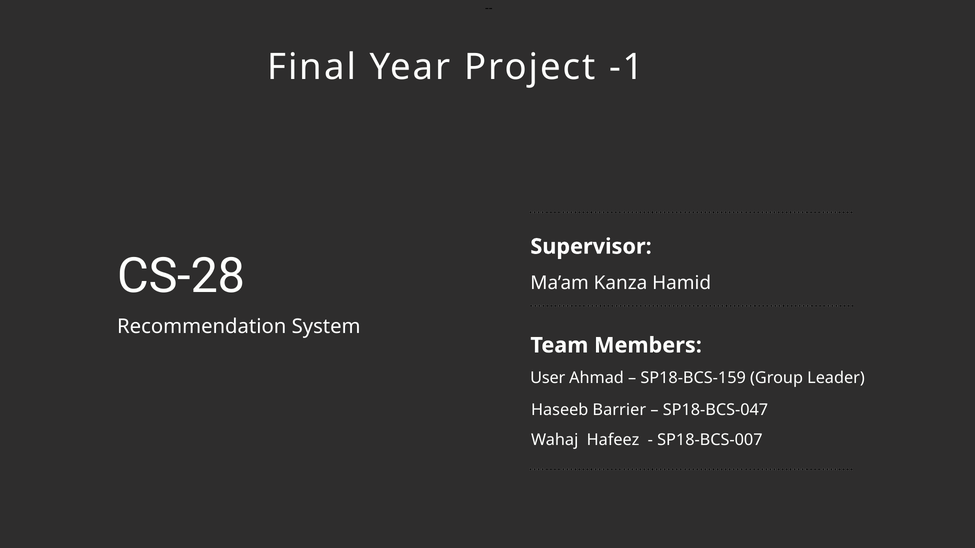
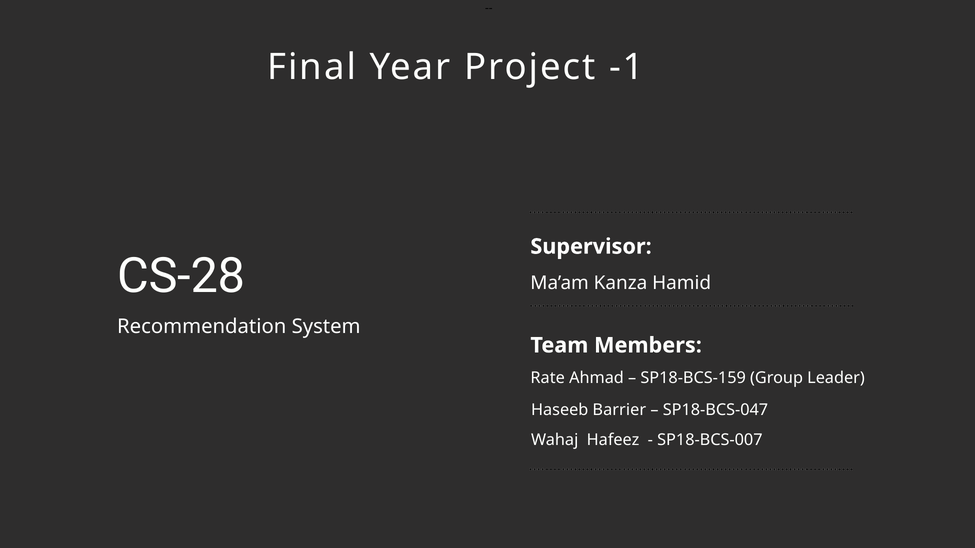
User: User -> Rate
